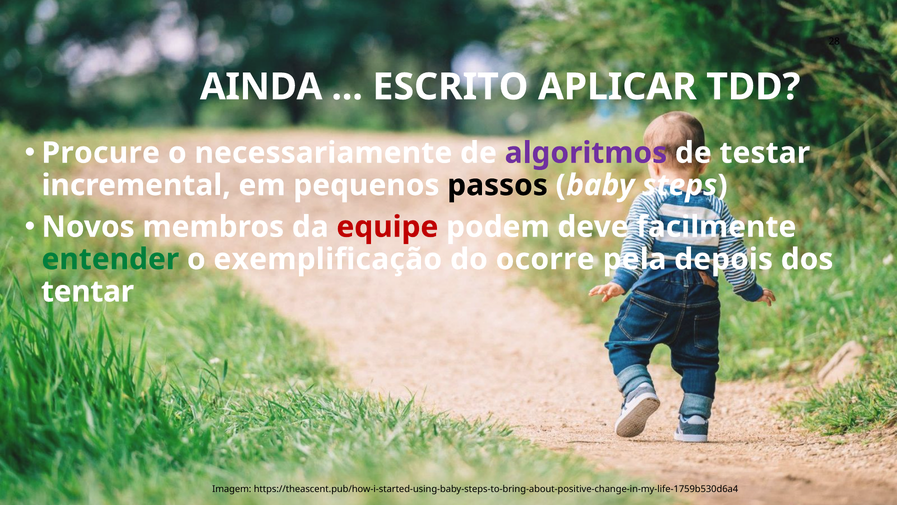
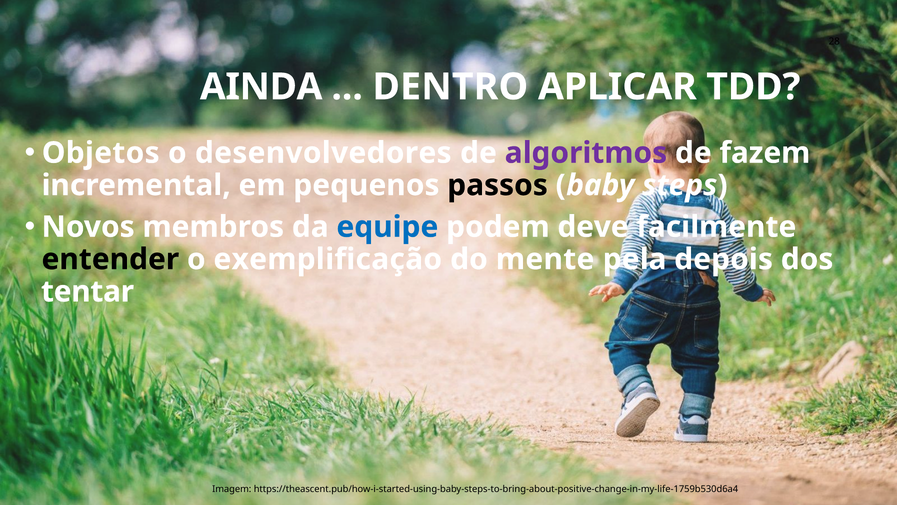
ESCRITO: ESCRITO -> DENTRO
Procure: Procure -> Objetos
necessariamente: necessariamente -> desenvolvedores
testar: testar -> fazem
equipe colour: red -> blue
entender colour: green -> black
ocorre: ocorre -> mente
